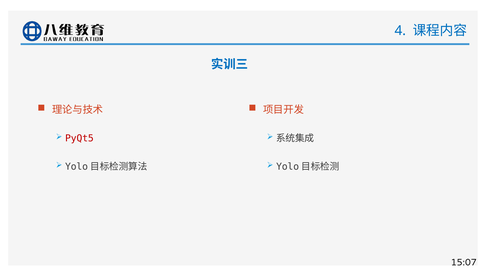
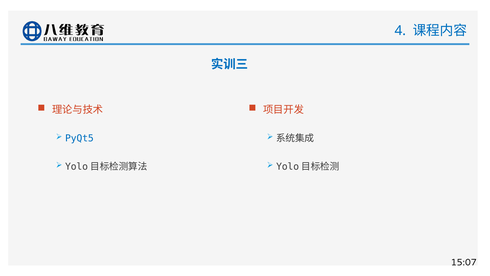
PyQt5 colour: red -> blue
